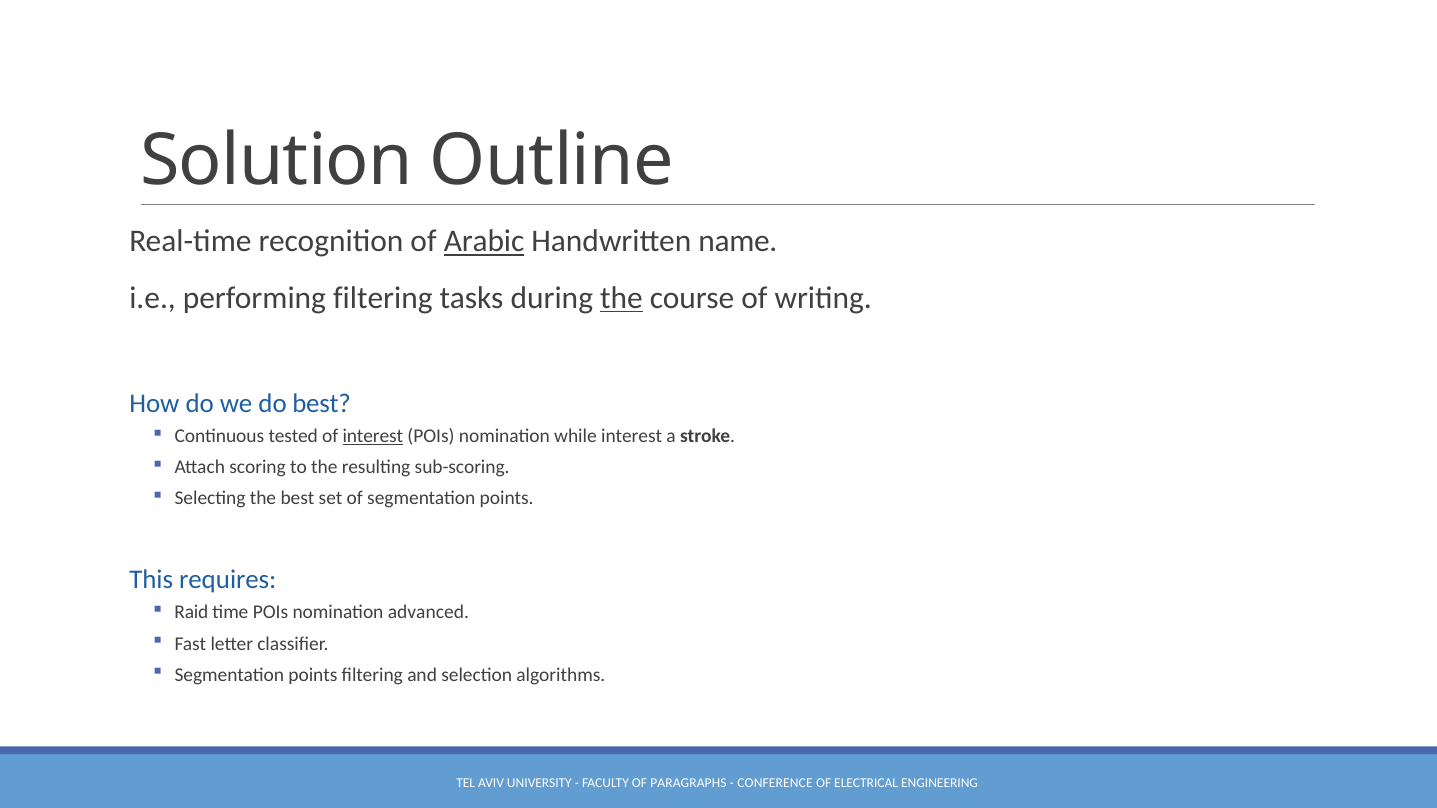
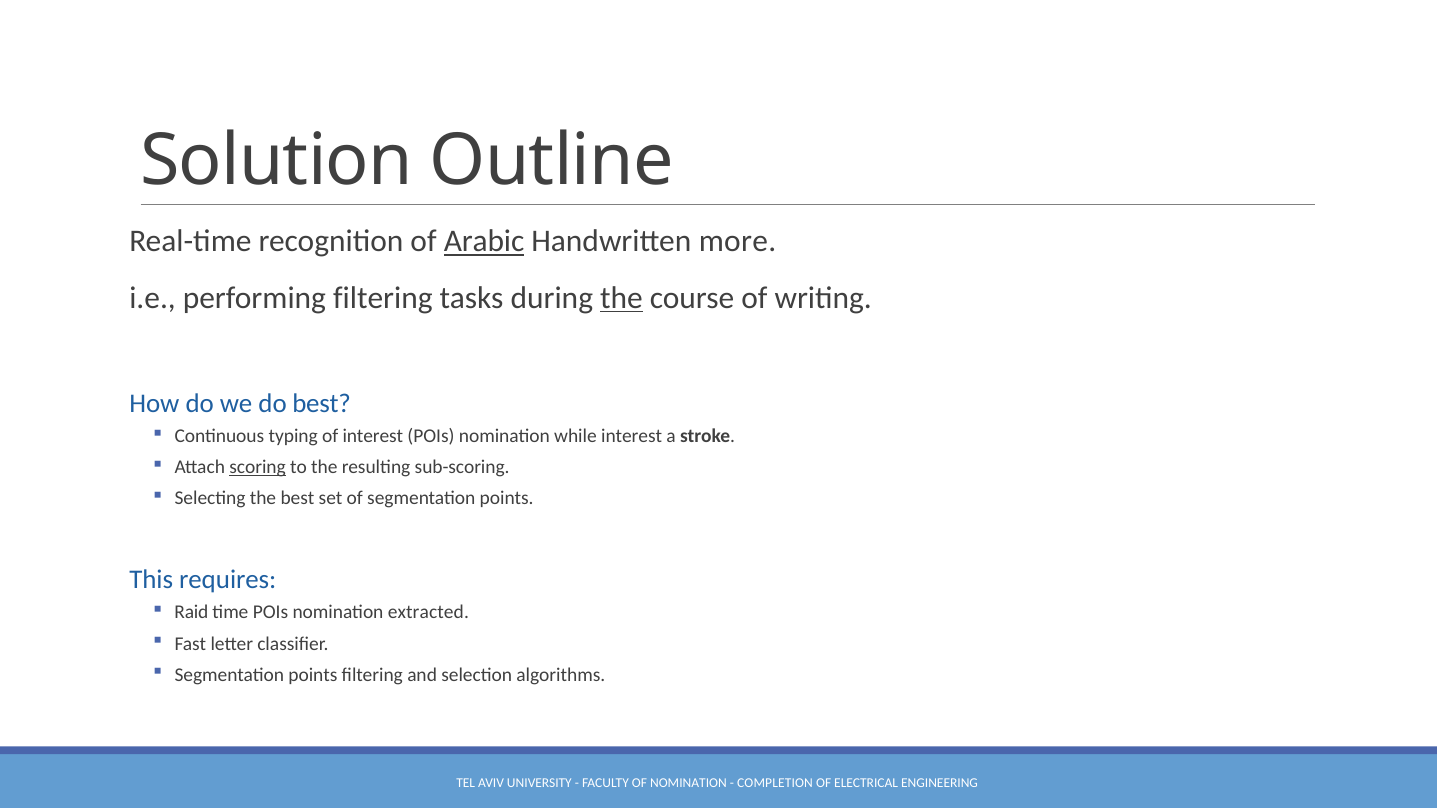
name: name -> more
tested: tested -> typing
interest at (373, 436) underline: present -> none
scoring underline: none -> present
advanced: advanced -> extracted
OF PARAGRAPHS: PARAGRAPHS -> NOMINATION
CONFERENCE: CONFERENCE -> COMPLETION
